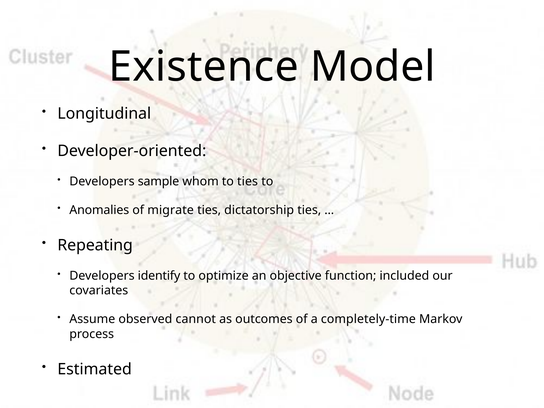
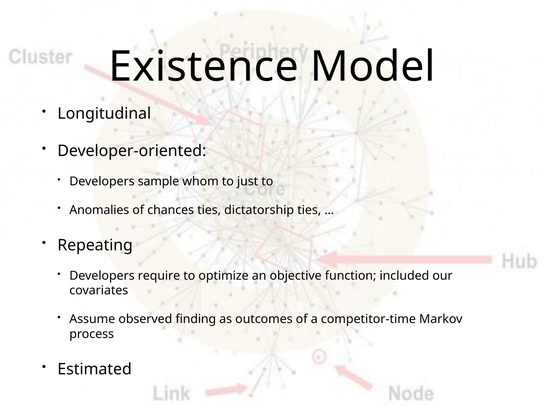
to ties: ties -> just
migrate: migrate -> chances
identify: identify -> require
cannot: cannot -> finding
completely-time: completely-time -> competitor-time
